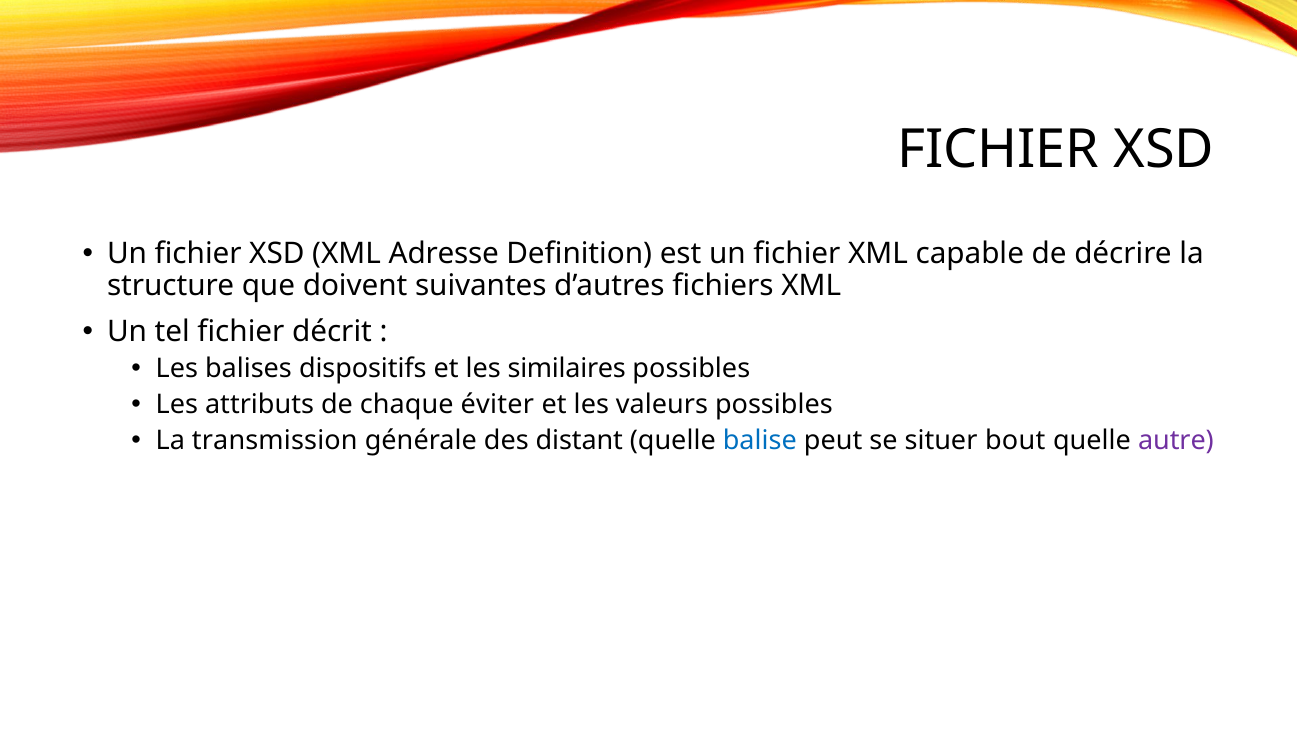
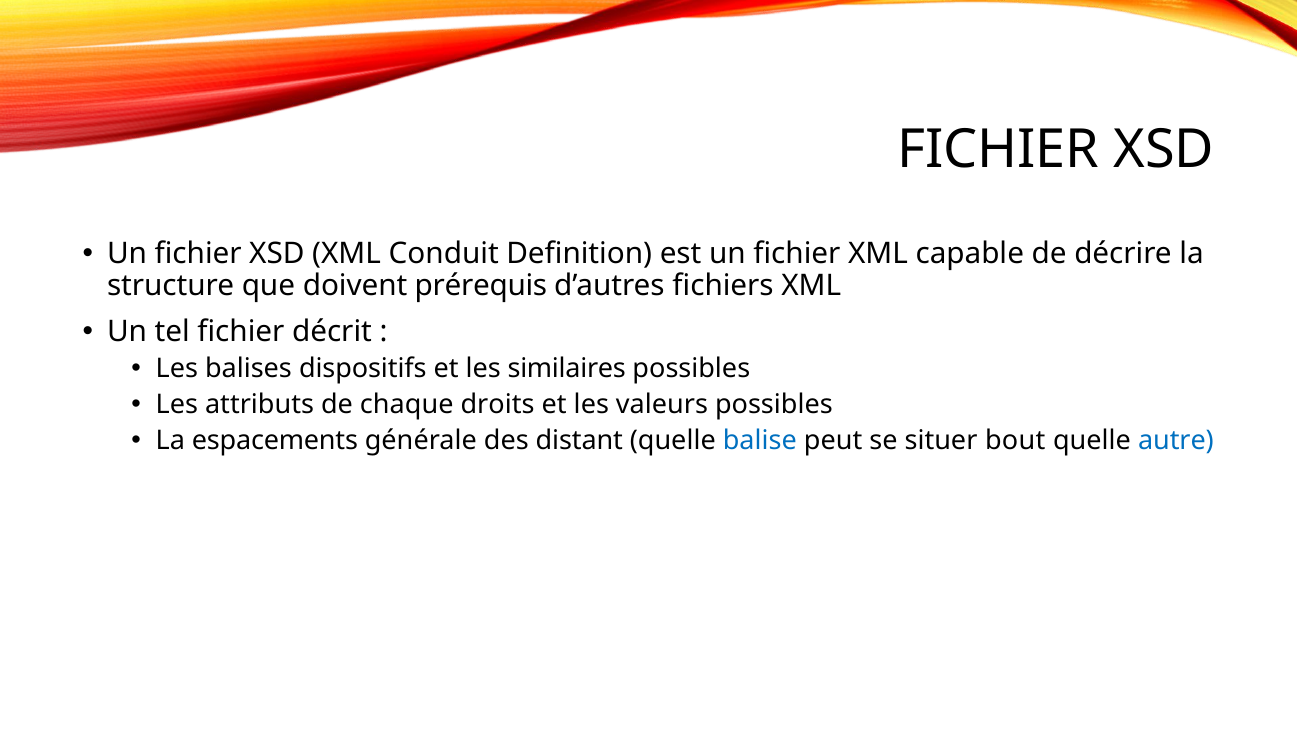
Adresse: Adresse -> Conduit
suivantes: suivantes -> prérequis
éviter: éviter -> droits
transmission: transmission -> espacements
autre colour: purple -> blue
